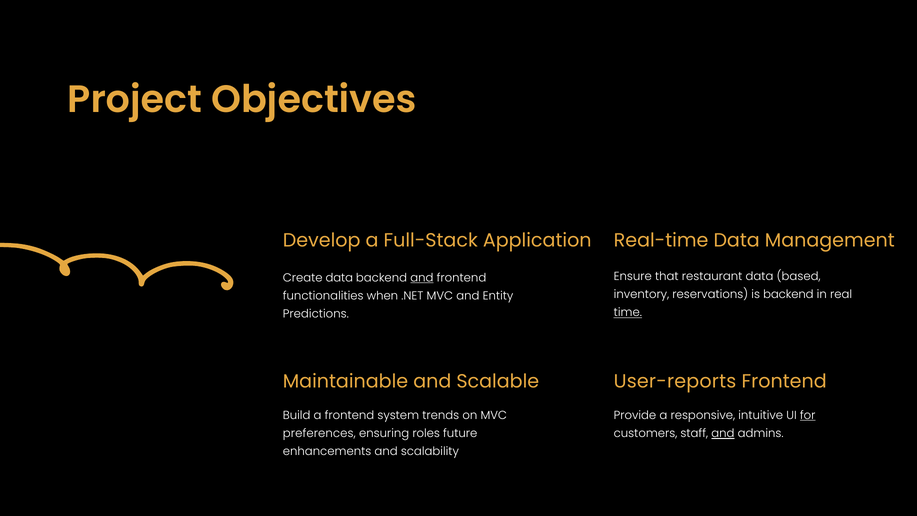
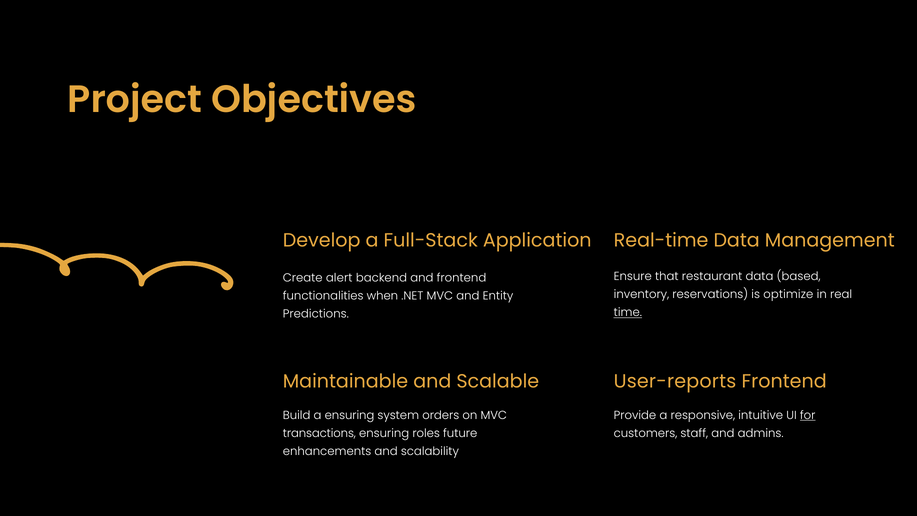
Create data: data -> alert
and at (422, 278) underline: present -> none
is backend: backend -> optimize
a frontend: frontend -> ensuring
trends: trends -> orders
preferences: preferences -> transactions
and at (723, 433) underline: present -> none
